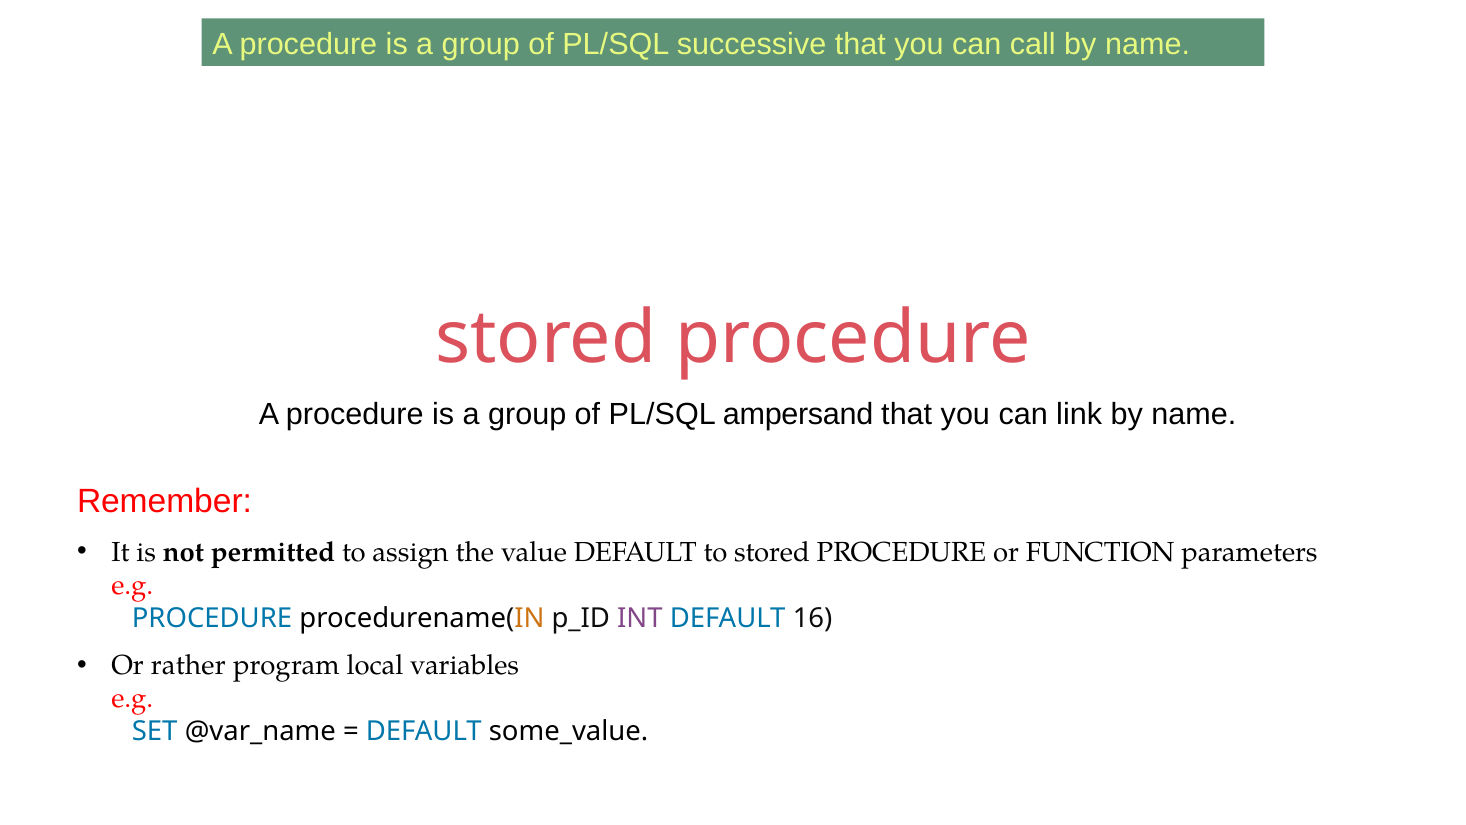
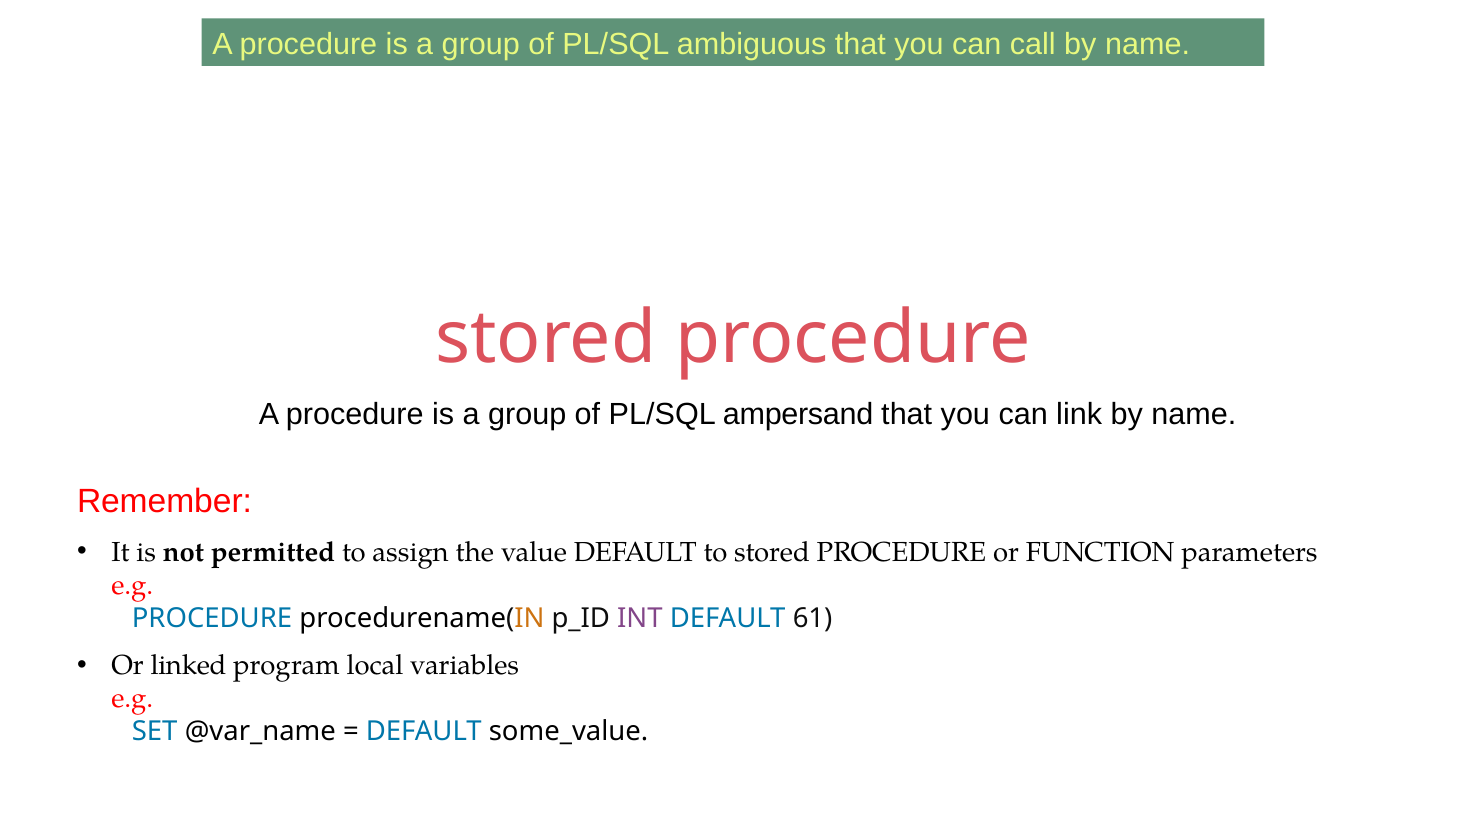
successive: successive -> ambiguous
16: 16 -> 61
rather: rather -> linked
